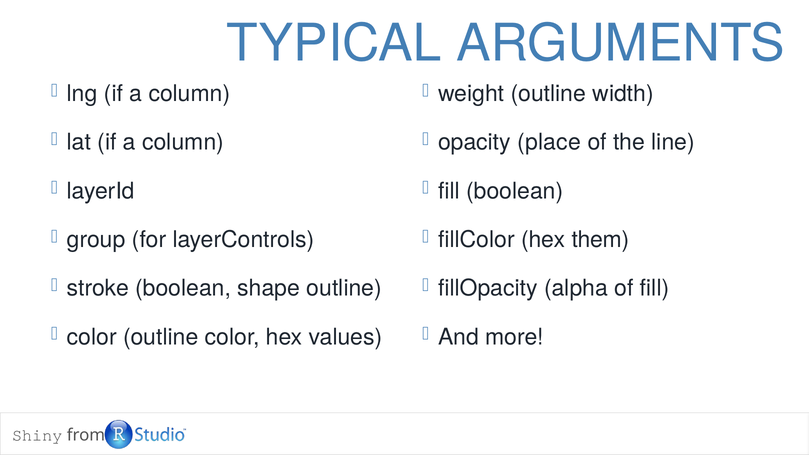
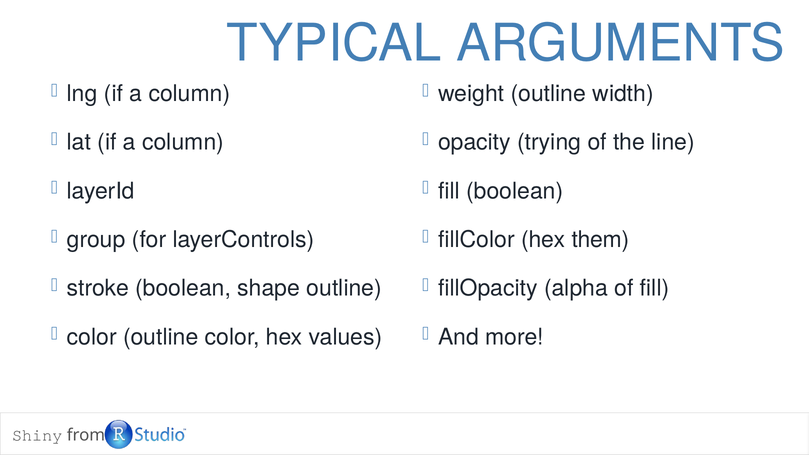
place: place -> trying
